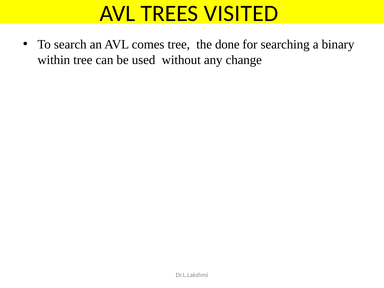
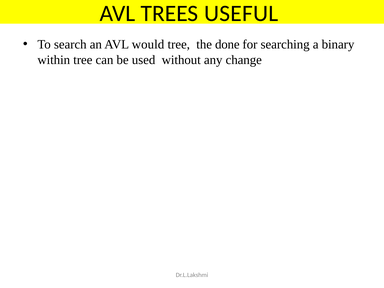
VISITED: VISITED -> USEFUL
comes: comes -> would
